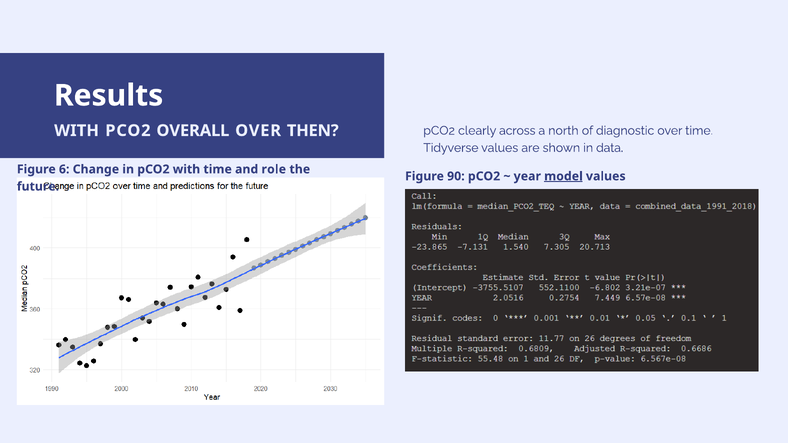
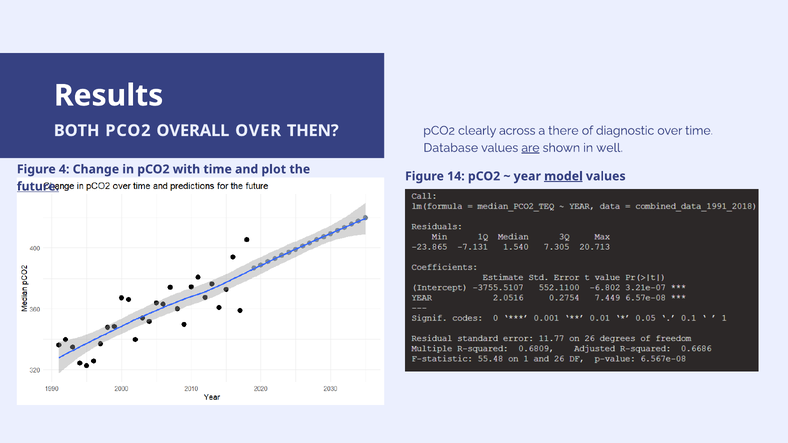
WITH at (77, 131): WITH -> BOTH
north: north -> there
Tidyverse: Tidyverse -> Database
are underline: none -> present
data: data -> well
6: 6 -> 4
role: role -> plot
90: 90 -> 14
future underline: none -> present
